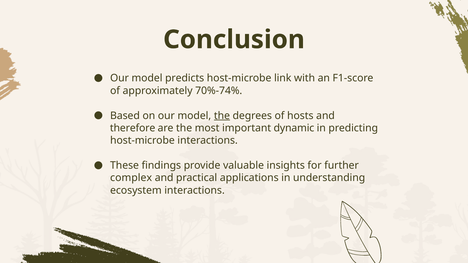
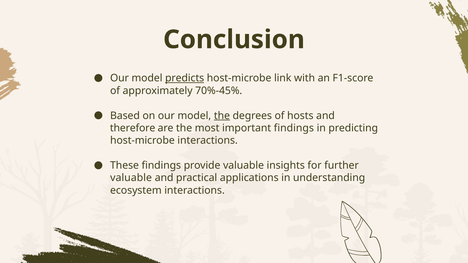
predicts underline: none -> present
70%-74%: 70%-74% -> 70%-45%
important dynamic: dynamic -> findings
complex at (131, 178): complex -> valuable
